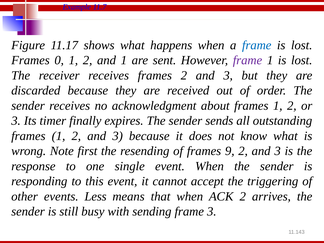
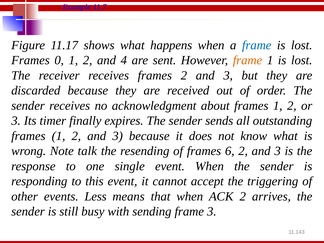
and 1: 1 -> 4
frame at (247, 60) colour: purple -> orange
first: first -> talk
9: 9 -> 6
